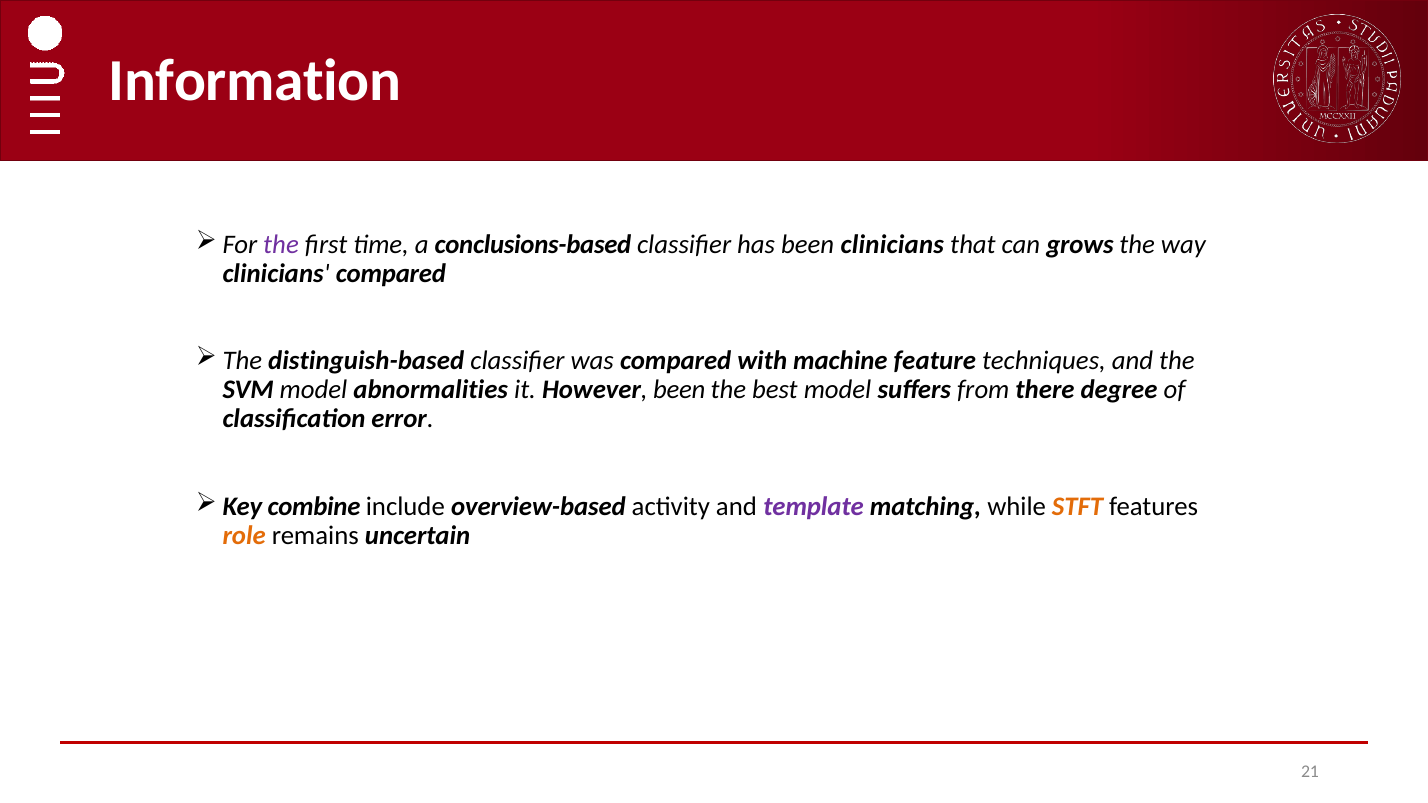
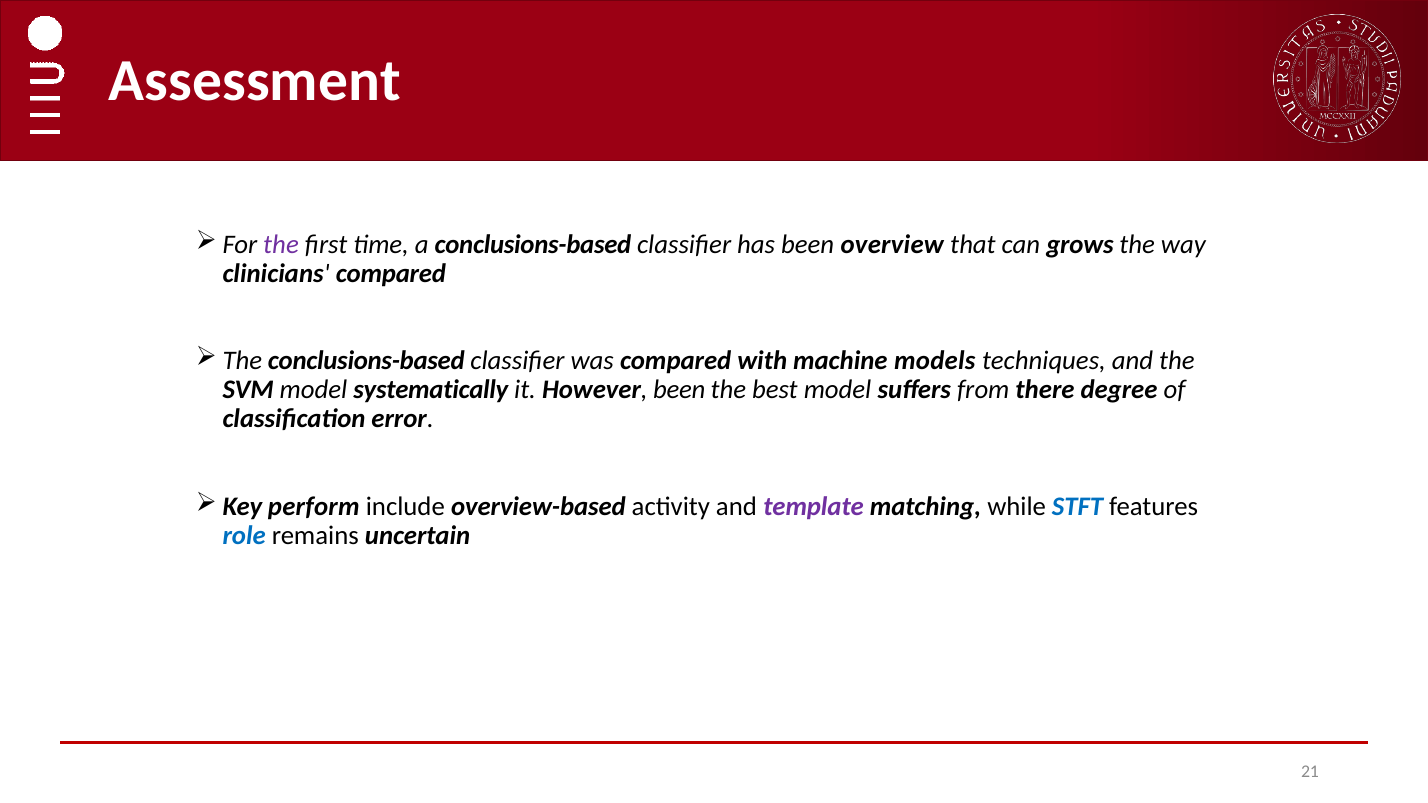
Information: Information -> Assessment
been clinicians: clinicians -> overview
distinguish-based at (366, 361): distinguish-based -> conclusions-based
feature: feature -> models
abnormalities: abnormalities -> systematically
combine: combine -> perform
STFT colour: orange -> blue
role colour: orange -> blue
